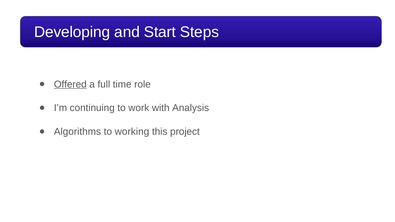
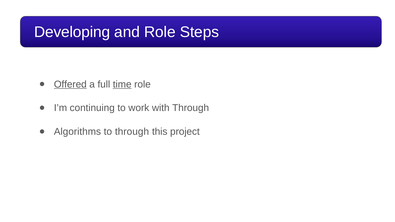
and Start: Start -> Role
time underline: none -> present
with Analysis: Analysis -> Through
to working: working -> through
